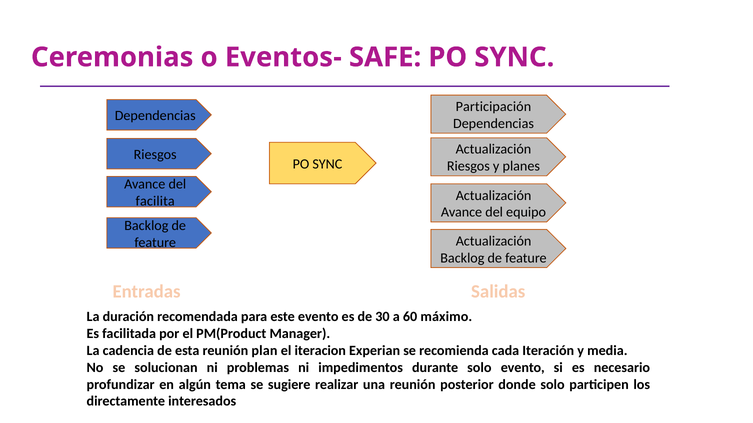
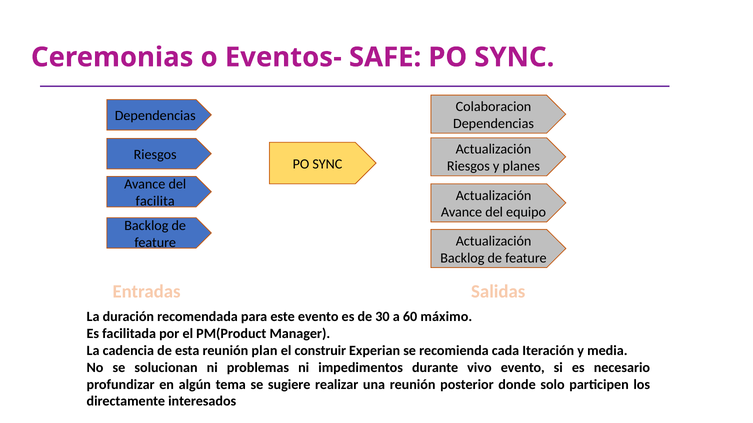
Participación: Participación -> Colaboracion
iteracion: iteracion -> construir
durante solo: solo -> vivo
